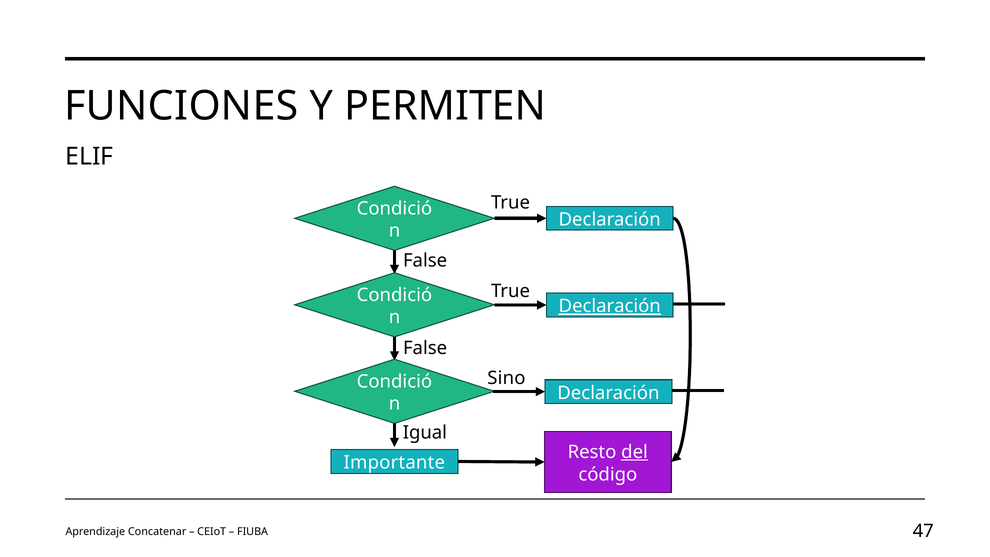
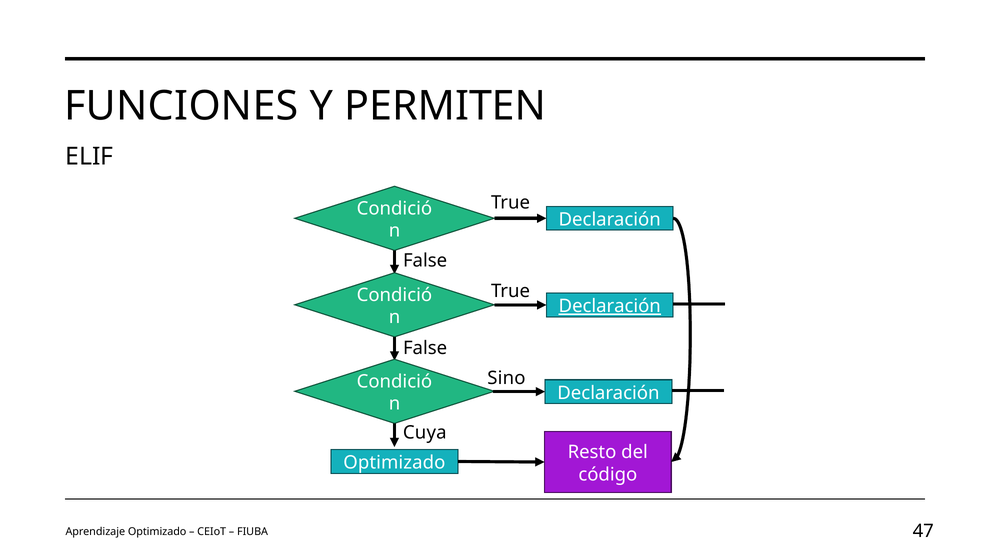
Igual: Igual -> Cuya
del underline: present -> none
Importante at (394, 463): Importante -> Optimizado
Aprendizaje Concatenar: Concatenar -> Optimizado
